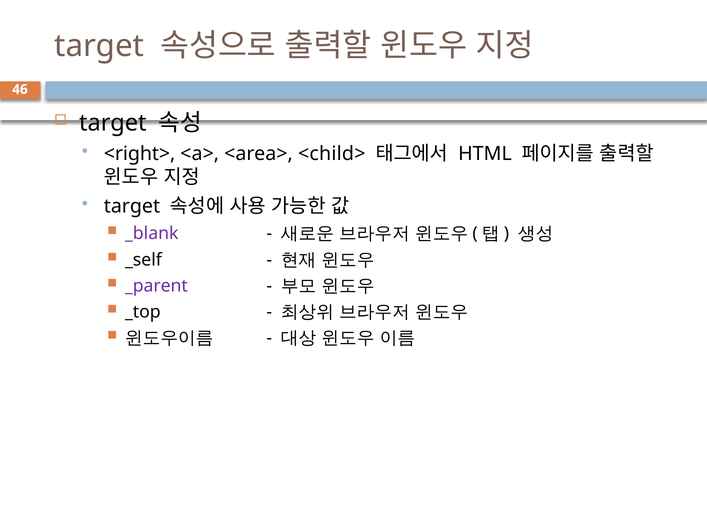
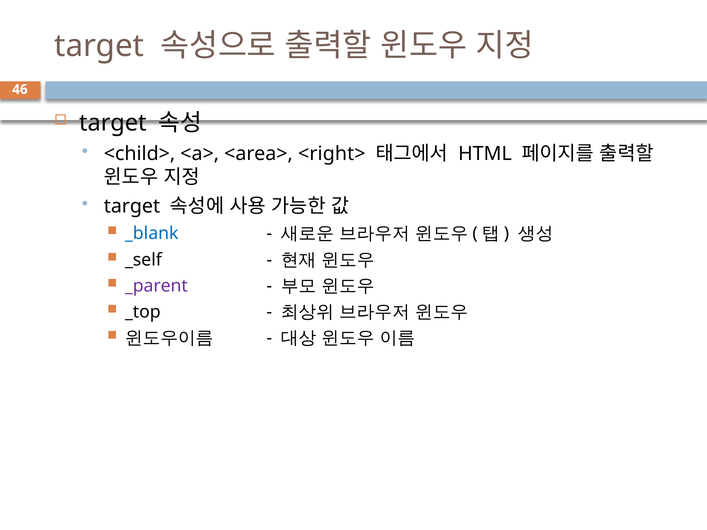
<right>: <right> -> <child>
<child>: <child> -> <right>
_blank colour: purple -> blue
